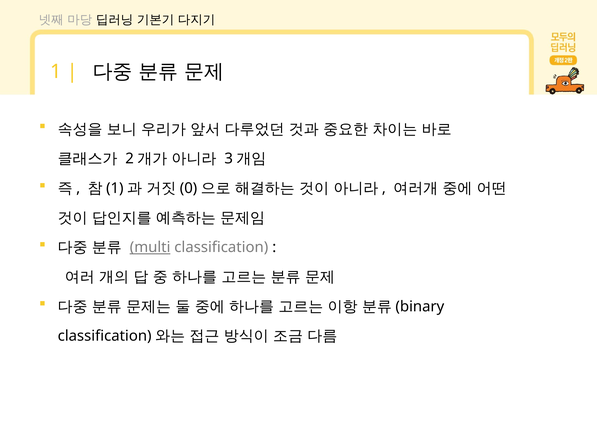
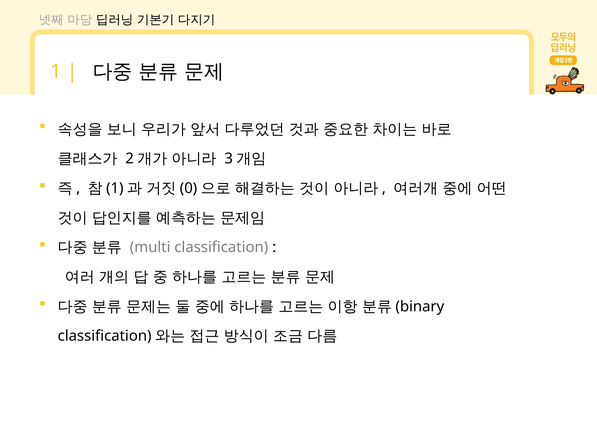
multi underline: present -> none
